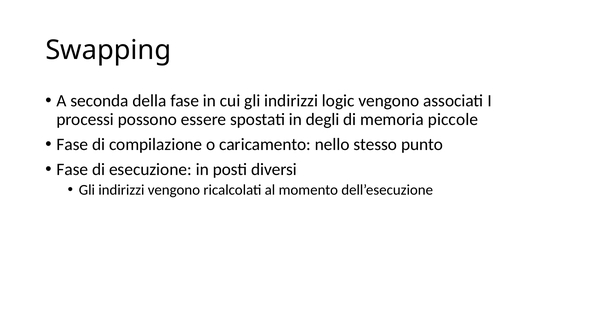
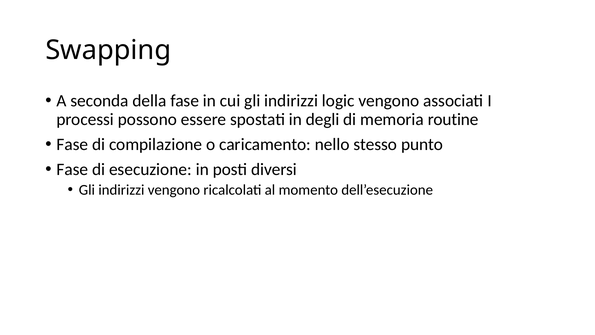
piccole: piccole -> routine
